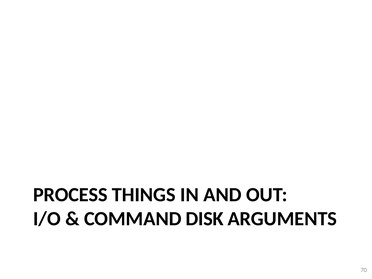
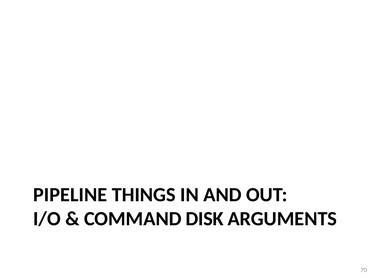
PROCESS: PROCESS -> PIPELINE
